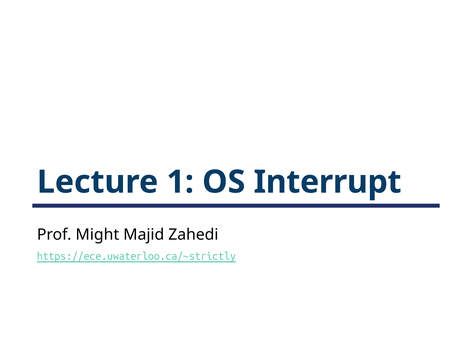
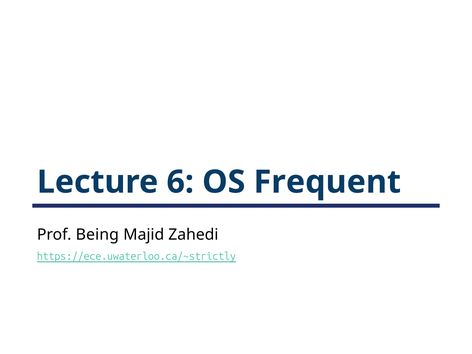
1: 1 -> 6
Interrupt: Interrupt -> Frequent
Might: Might -> Being
